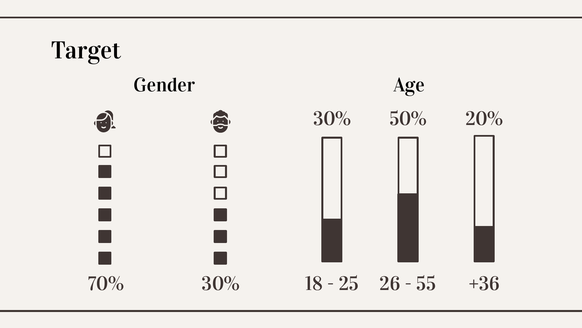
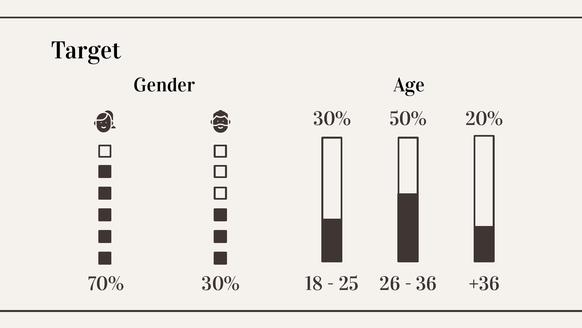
55: 55 -> 36
